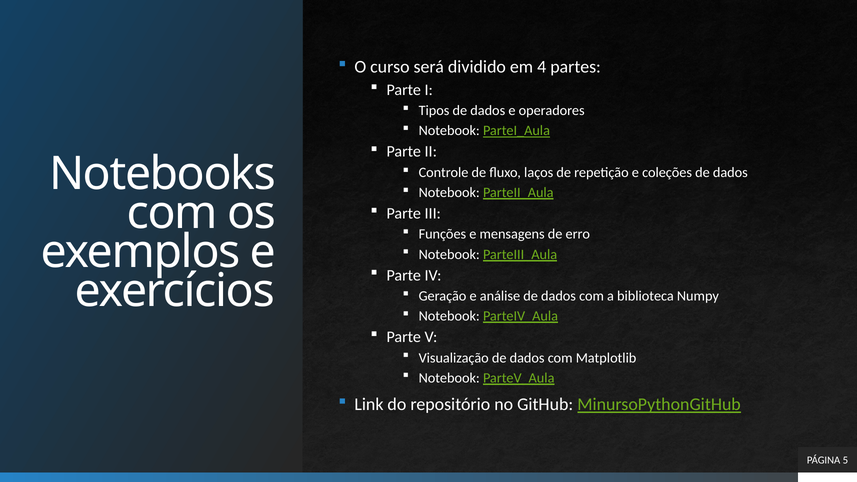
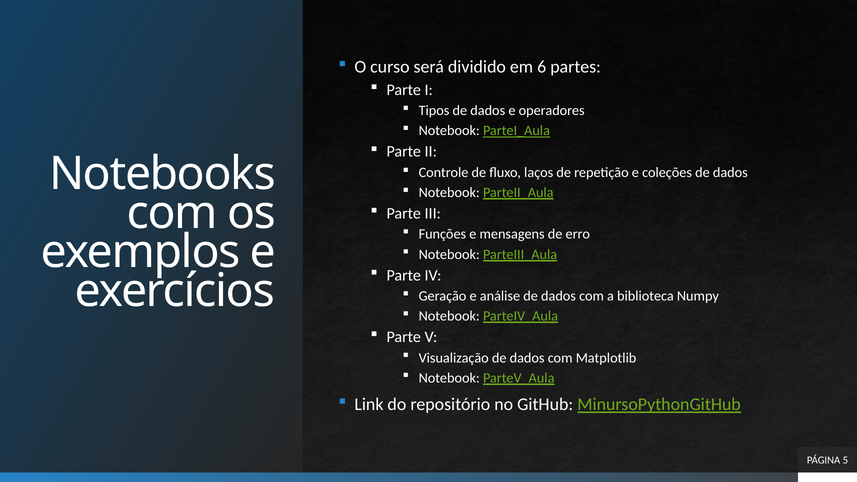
4: 4 -> 6
